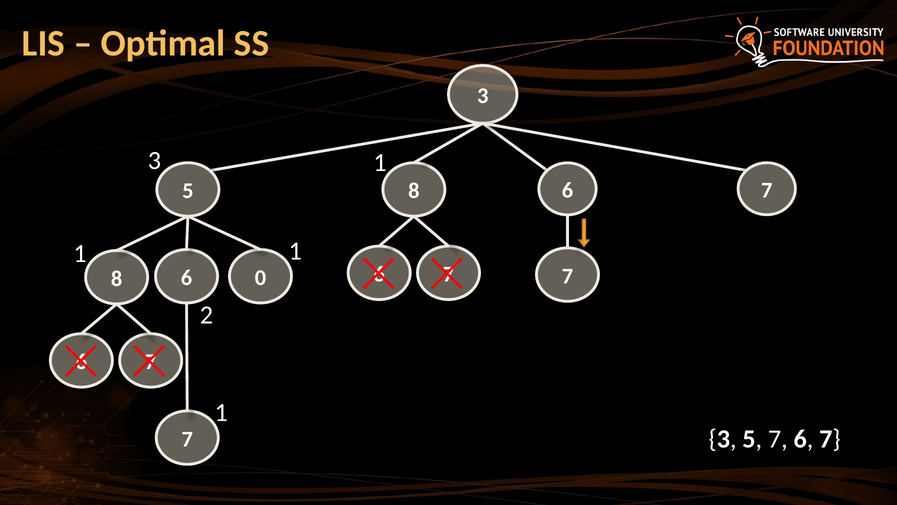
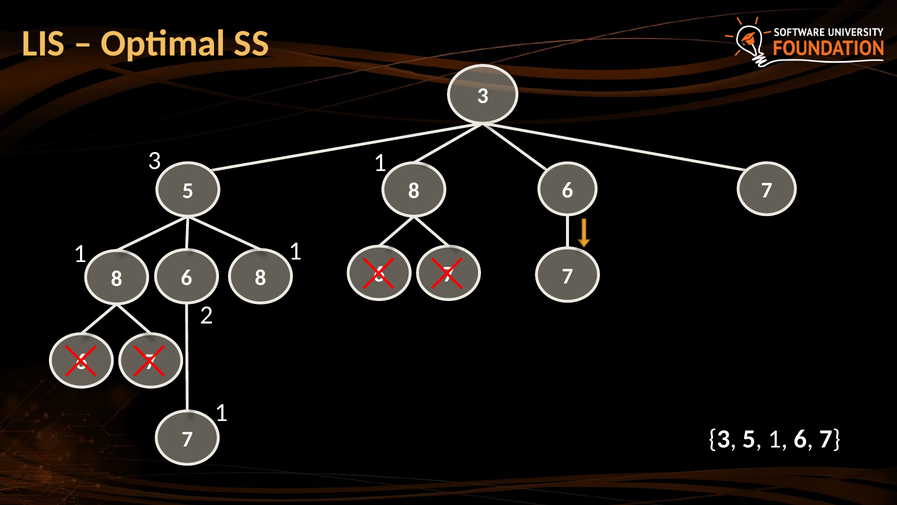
8 0: 0 -> 8
5 7: 7 -> 1
